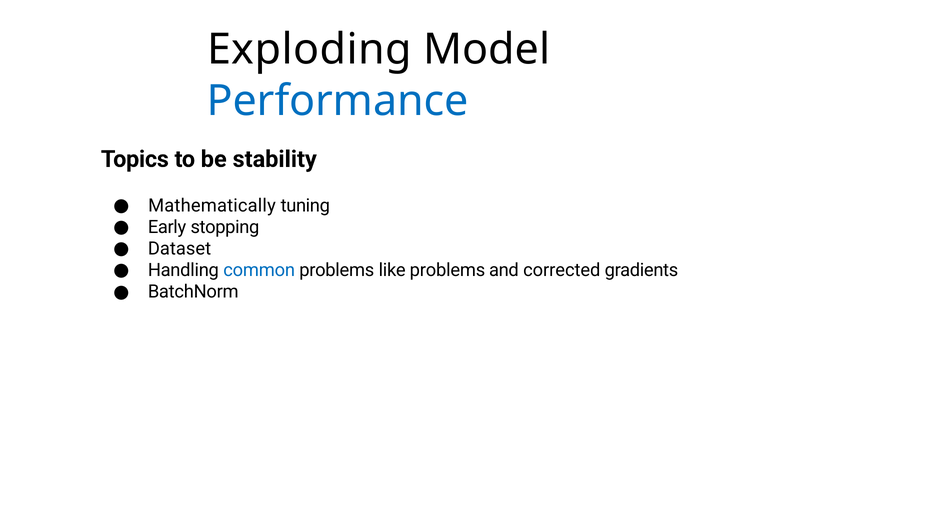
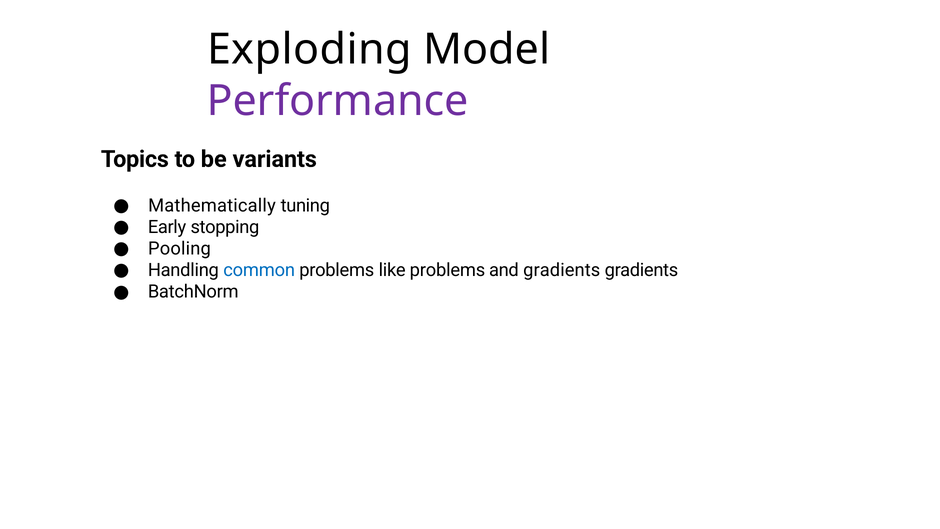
Performance colour: blue -> purple
stability: stability -> variants
Dataset: Dataset -> Pooling
and corrected: corrected -> gradients
